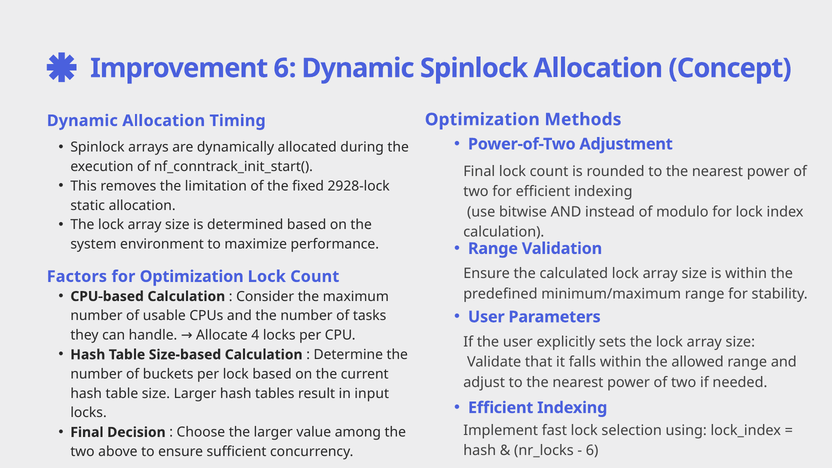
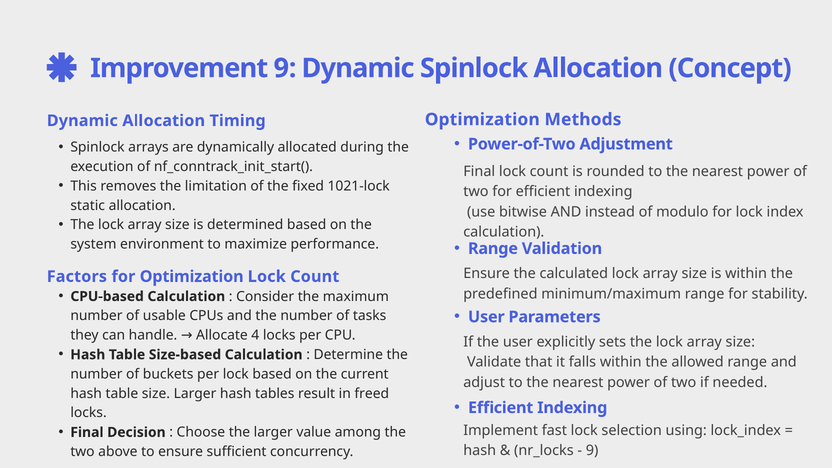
Improvement 6: 6 -> 9
2928-lock: 2928-lock -> 1021-lock
input: input -> freed
6 at (592, 451): 6 -> 9
